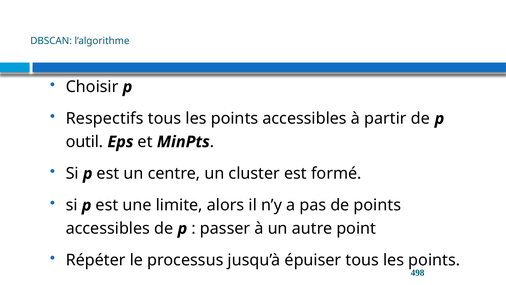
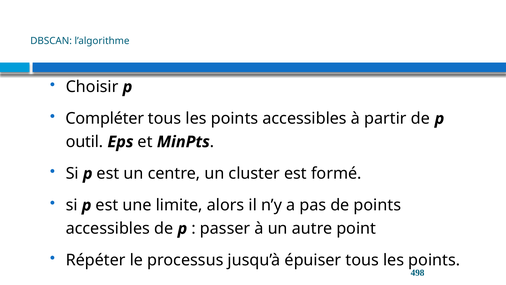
Respectifs: Respectifs -> Compléter
